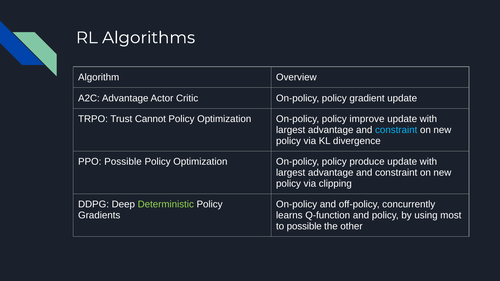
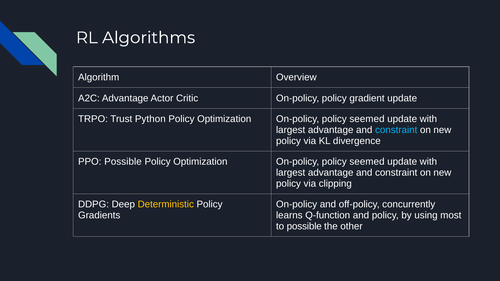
Cannot: Cannot -> Python
improve at (367, 119): improve -> seemed
produce at (367, 162): produce -> seemed
Deterministic colour: light green -> yellow
